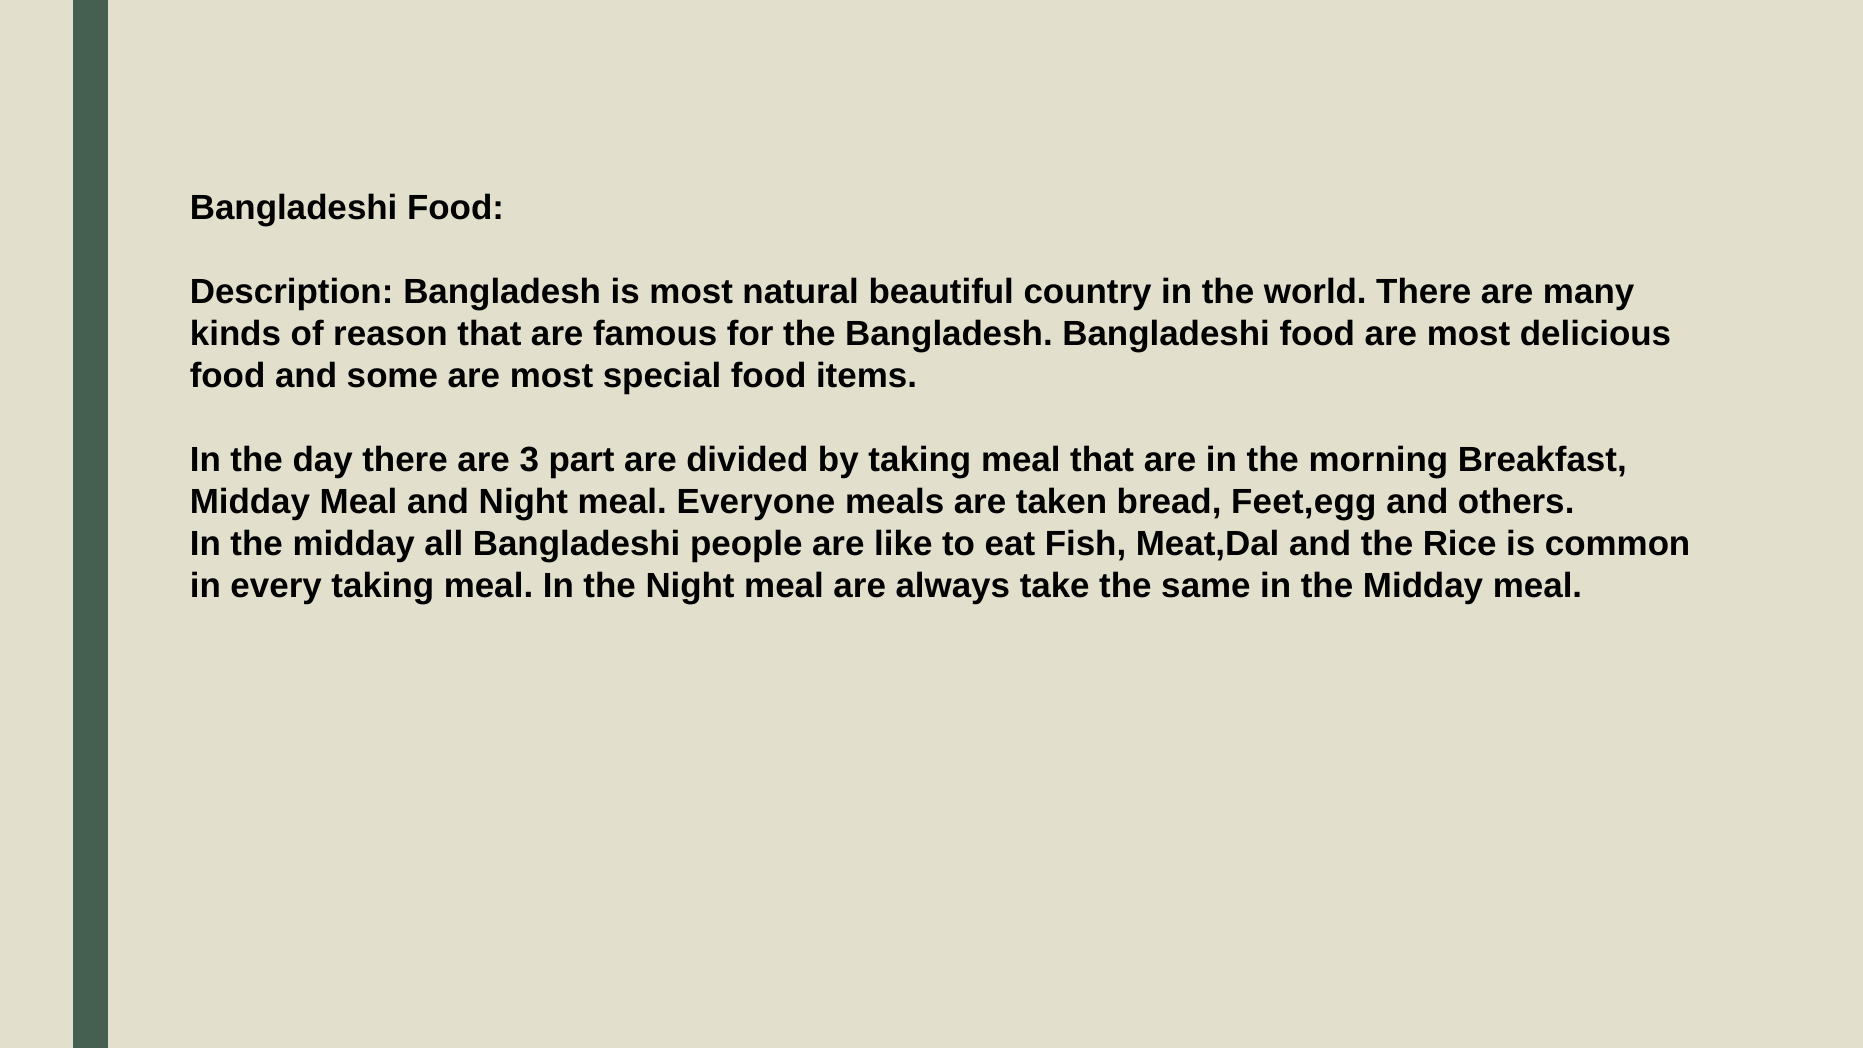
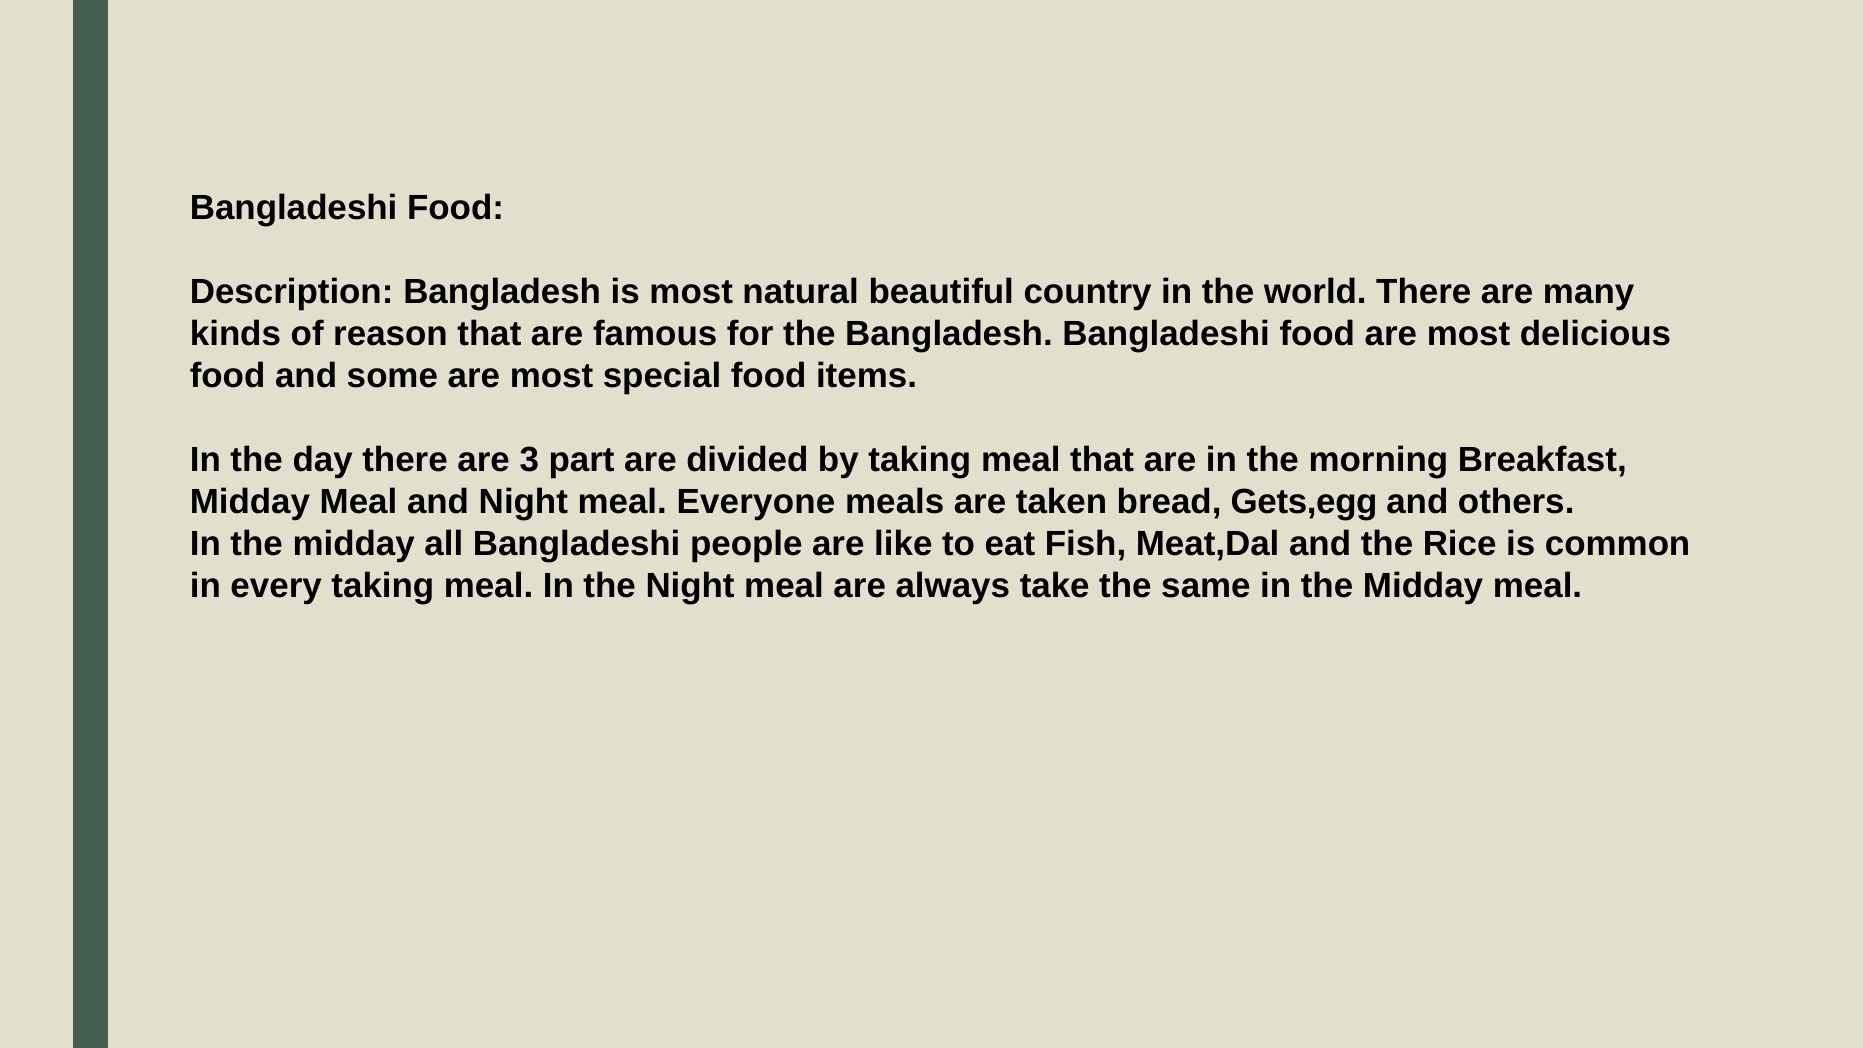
Feet,egg: Feet,egg -> Gets,egg
